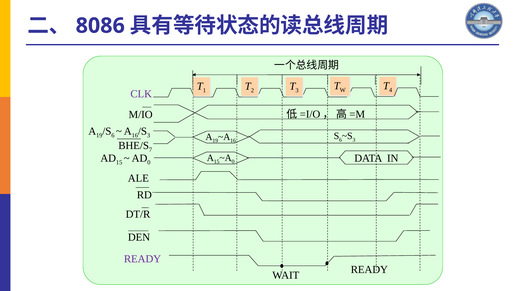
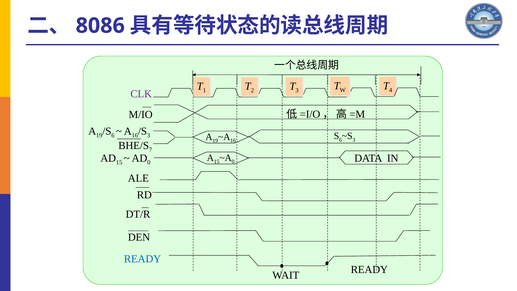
READY at (143, 259) colour: purple -> blue
